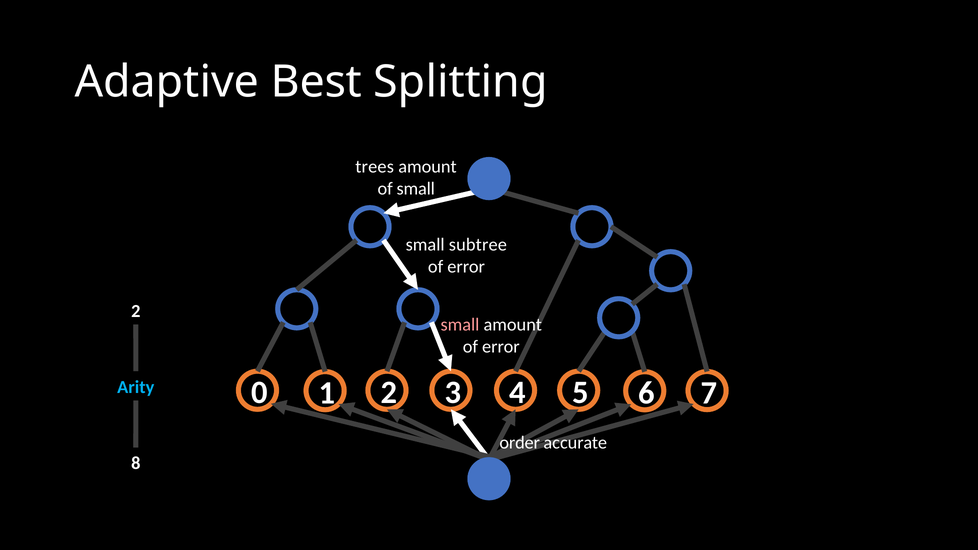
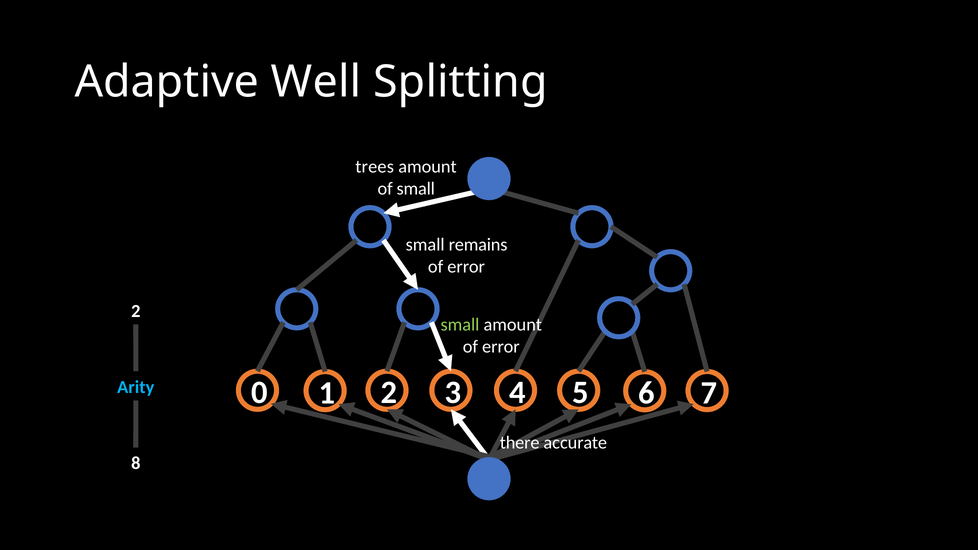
Best: Best -> Well
subtree: subtree -> remains
small at (460, 325) colour: pink -> light green
order: order -> there
